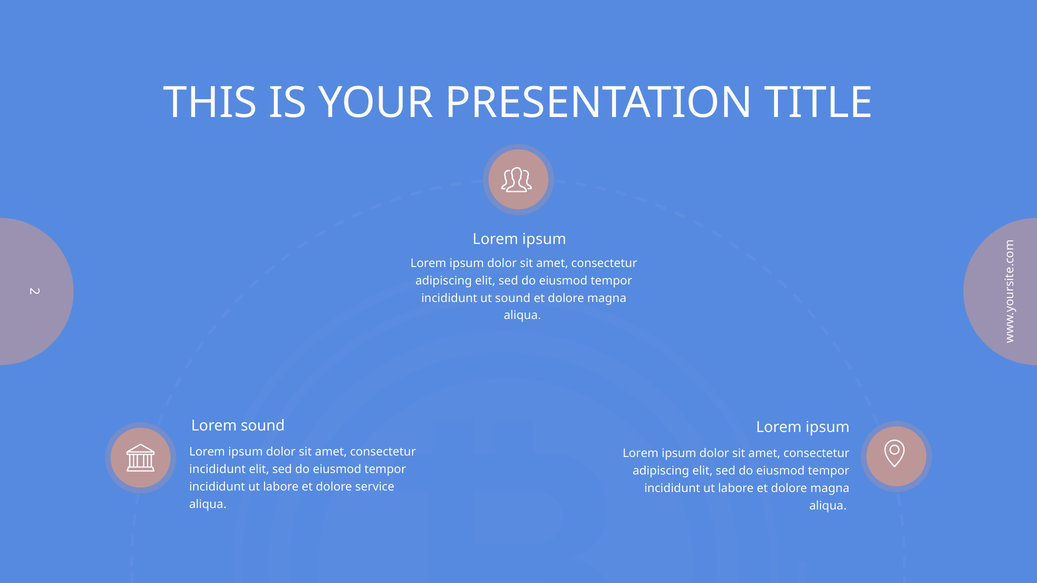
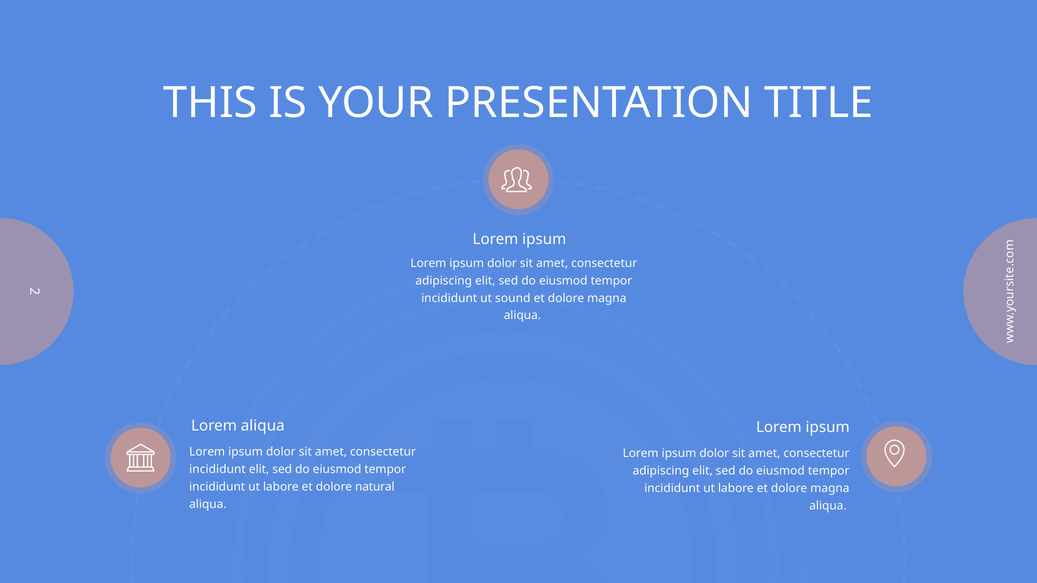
Lorem sound: sound -> aliqua
service: service -> natural
